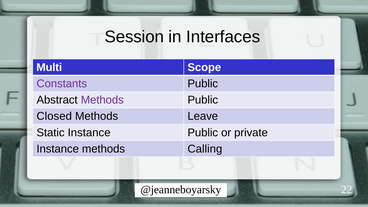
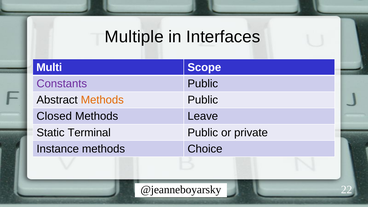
Session: Session -> Multiple
Methods at (102, 100) colour: purple -> orange
Static Instance: Instance -> Terminal
Calling: Calling -> Choice
